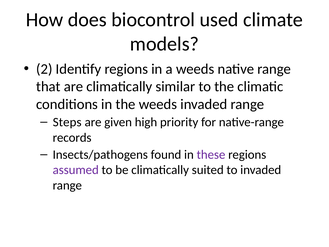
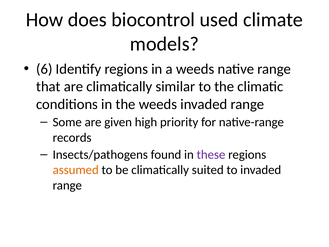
2: 2 -> 6
Steps: Steps -> Some
assumed colour: purple -> orange
